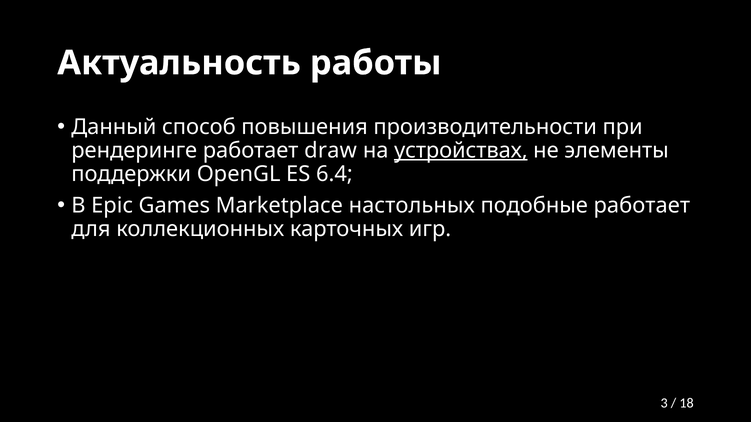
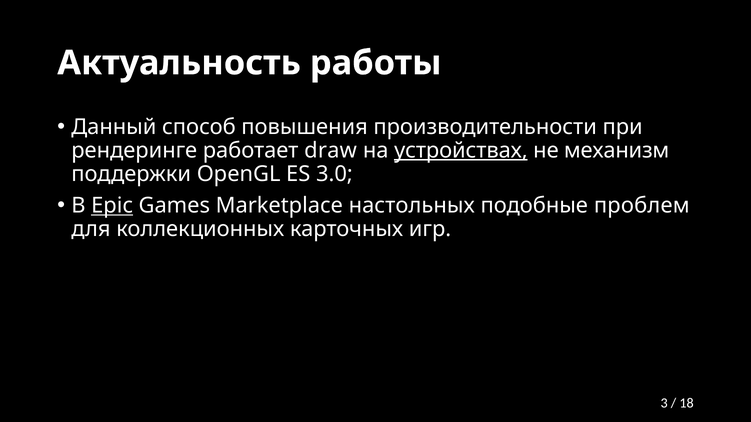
элементы: элементы -> механизм
6.4: 6.4 -> 3.0
Epic underline: none -> present
подобные работает: работает -> проблем
